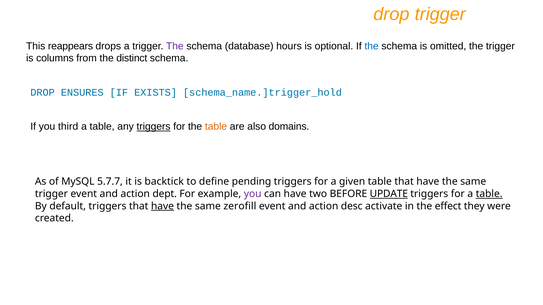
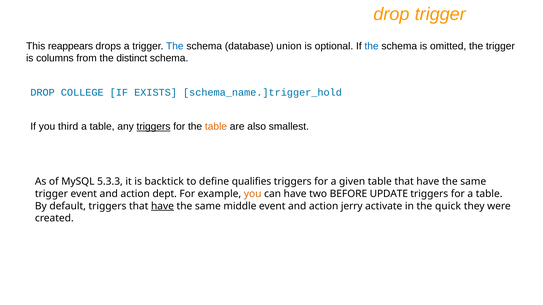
The at (175, 46) colour: purple -> blue
hours: hours -> union
ENSURES: ENSURES -> COLLEGE
domains: domains -> smallest
5.7.7: 5.7.7 -> 5.3.3
pending: pending -> qualifies
you at (253, 194) colour: purple -> orange
UPDATE underline: present -> none
table at (489, 194) underline: present -> none
zerofill: zerofill -> middle
desc: desc -> jerry
effect: effect -> quick
